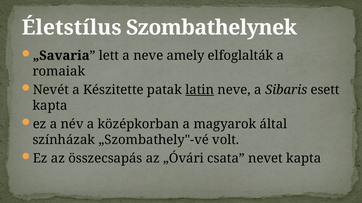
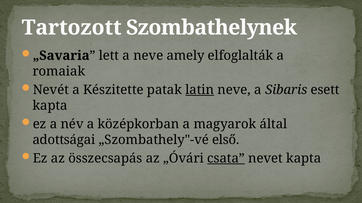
Életstílus: Életstílus -> Tartozott
színházak: színházak -> adottságai
volt: volt -> első
csata underline: none -> present
